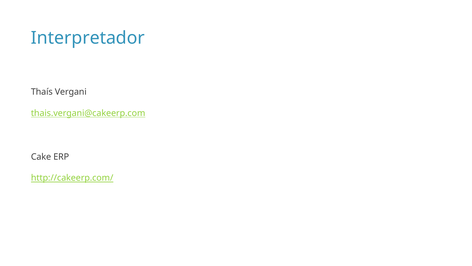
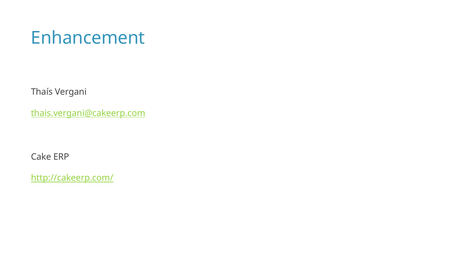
Interpretador: Interpretador -> Enhancement
